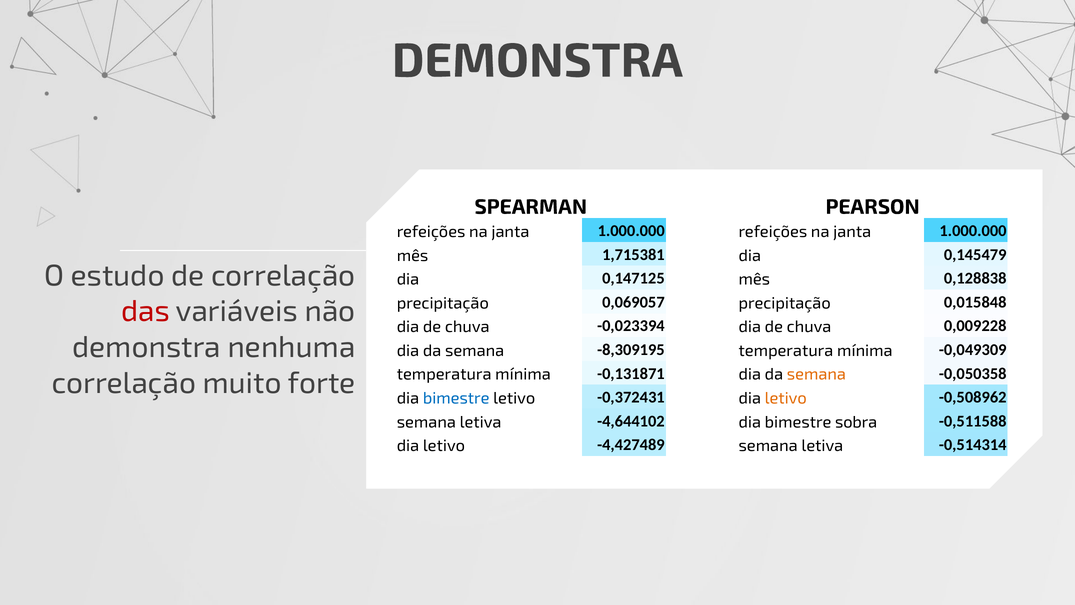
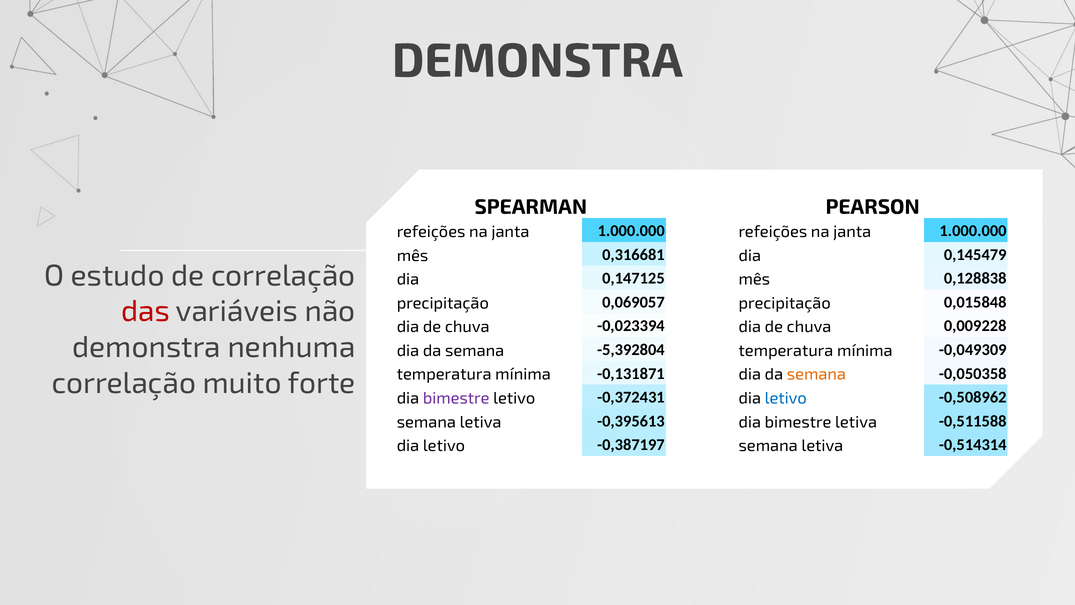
1,715381: 1,715381 -> 0,316681
-8,309195: -8,309195 -> -5,392804
bimestre at (456, 398) colour: blue -> purple
letivo at (786, 398) colour: orange -> blue
-4,644102: -4,644102 -> -0,395613
bimestre sobra: sobra -> letiva
-4,427489: -4,427489 -> -0,387197
